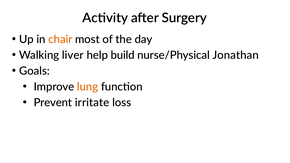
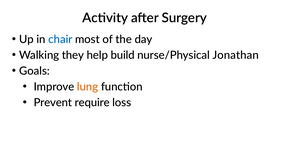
chair colour: orange -> blue
liver: liver -> they
irritate: irritate -> require
